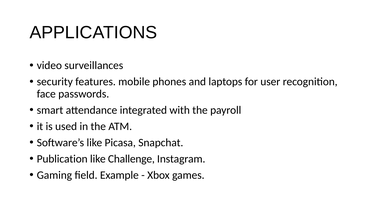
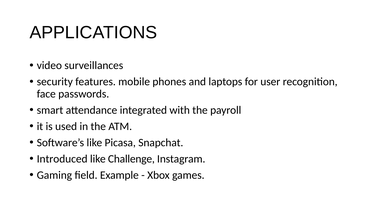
Publication: Publication -> Introduced
